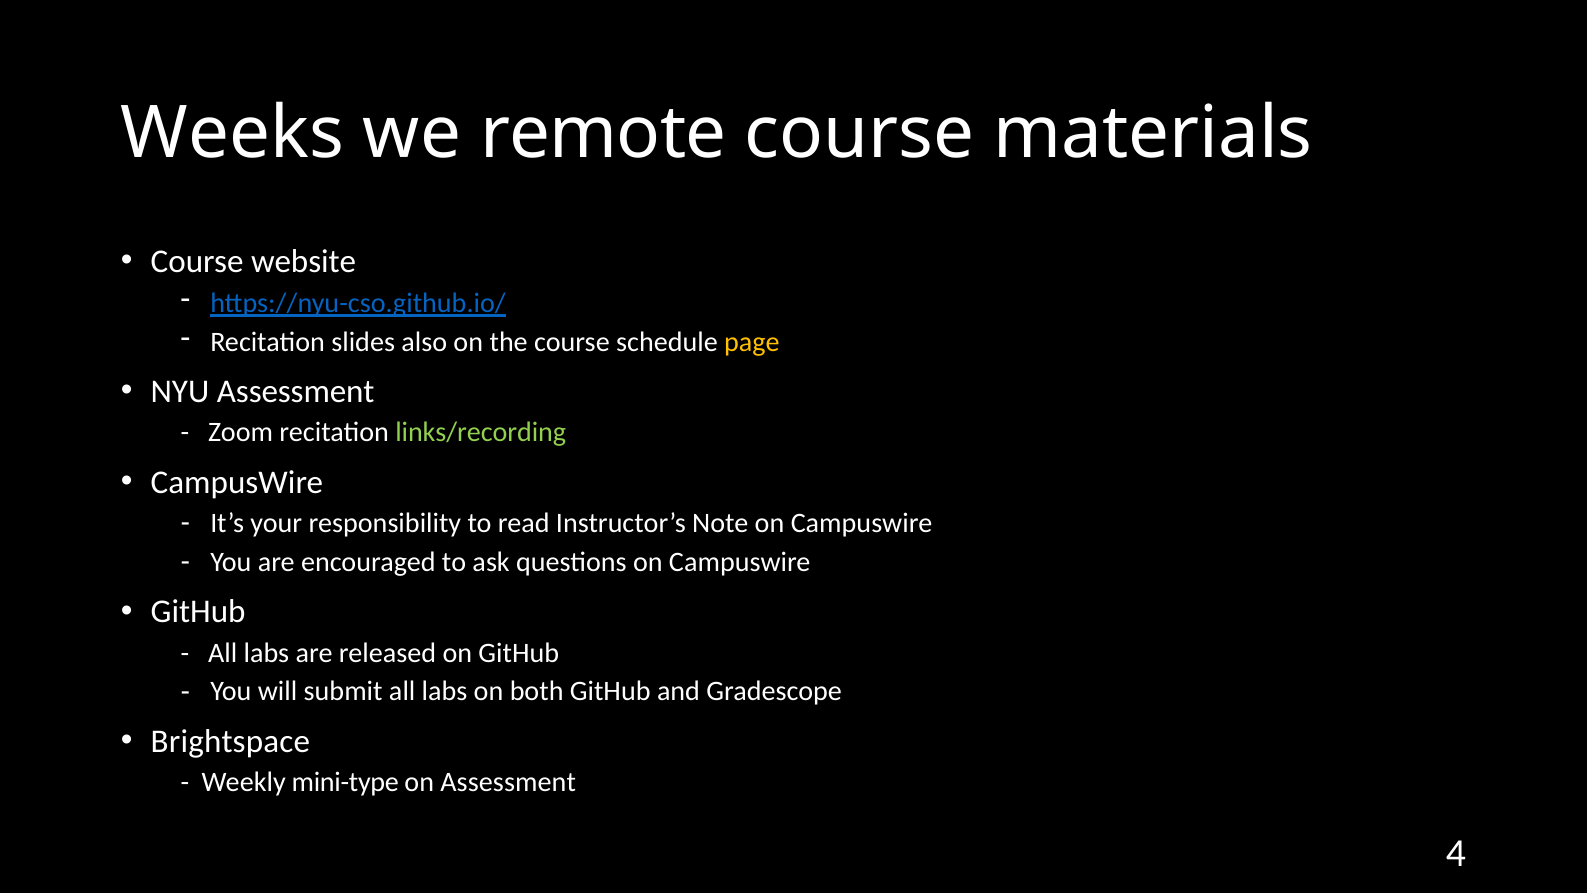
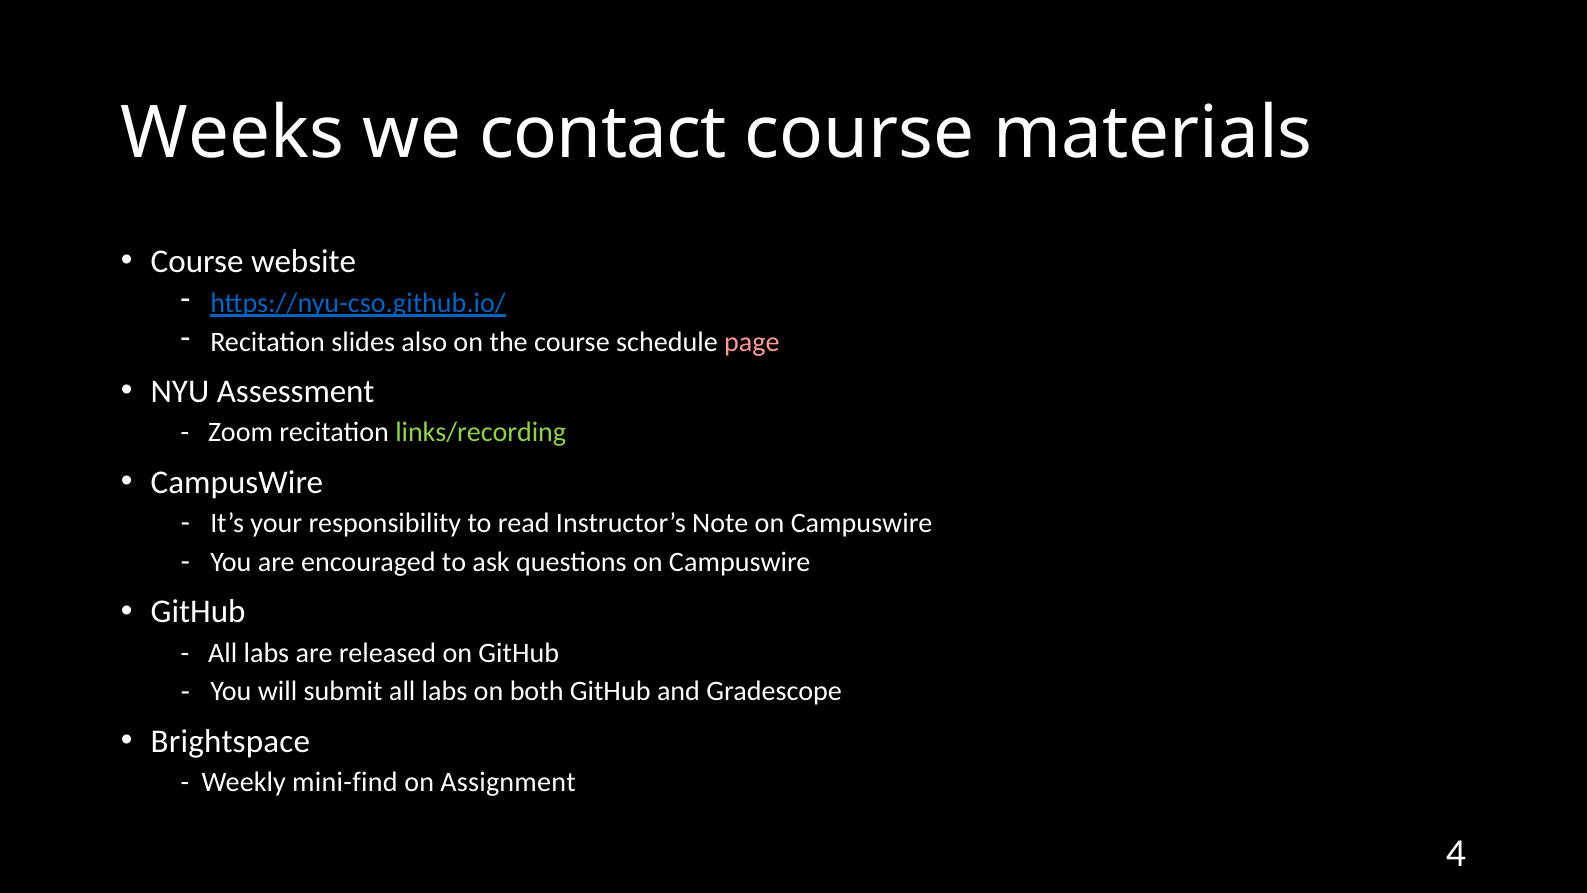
remote: remote -> contact
page colour: yellow -> pink
mini-type: mini-type -> mini-find
on Assessment: Assessment -> Assignment
